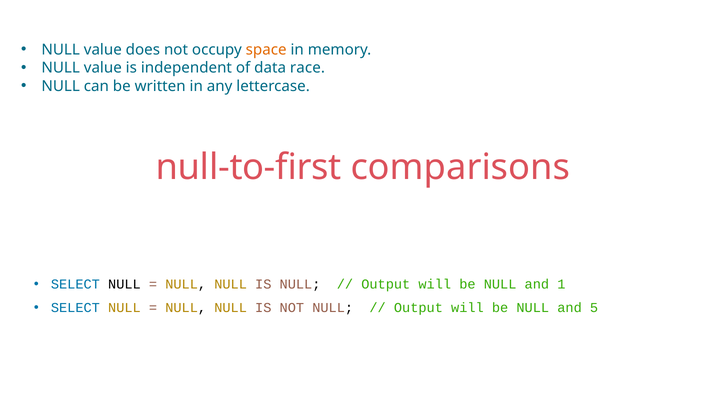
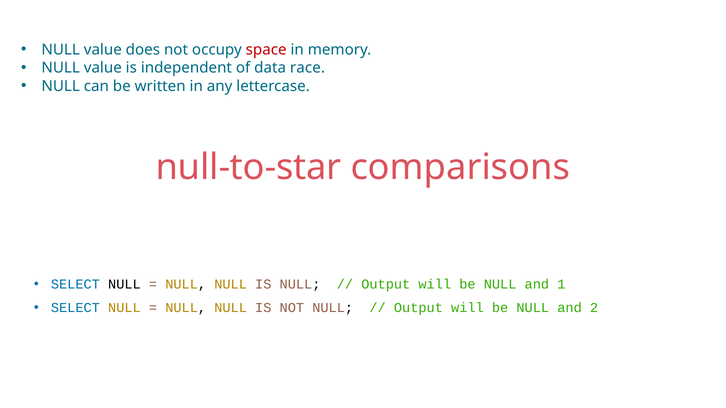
space colour: orange -> red
null-to-first: null-to-first -> null-to-star
5: 5 -> 2
